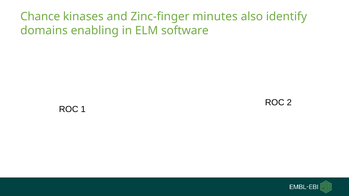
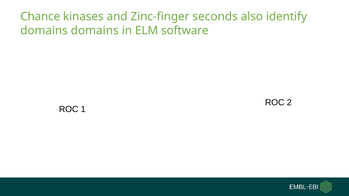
minutes: minutes -> seconds
domains enabling: enabling -> domains
